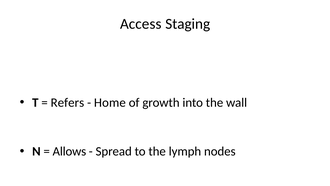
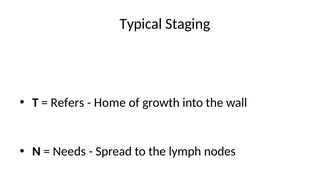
Access: Access -> Typical
Allows: Allows -> Needs
